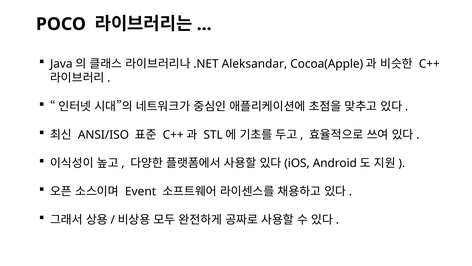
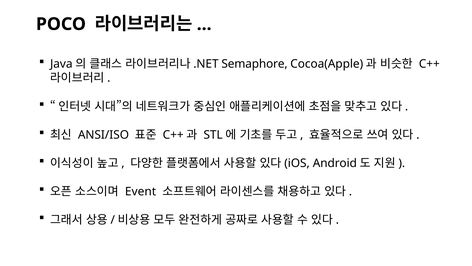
Aleksandar: Aleksandar -> Semaphore
